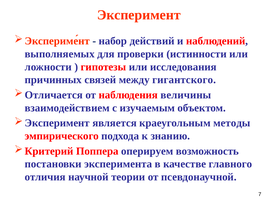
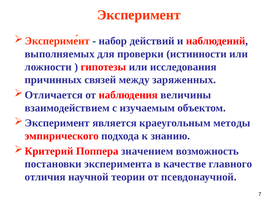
гигантского: гигантского -> заряженных
оперируем: оперируем -> значением
